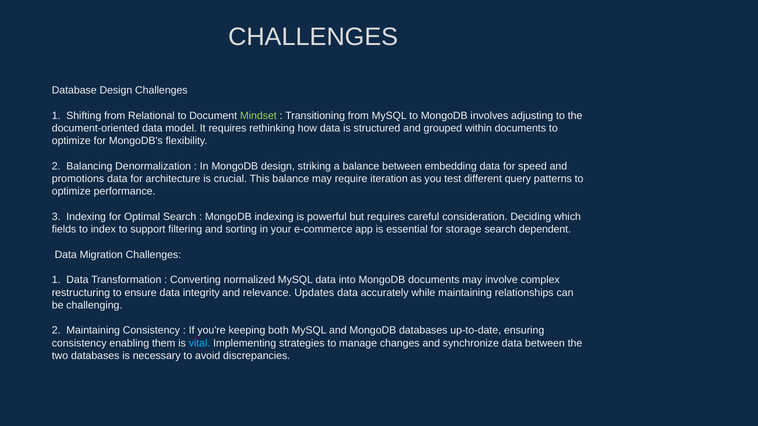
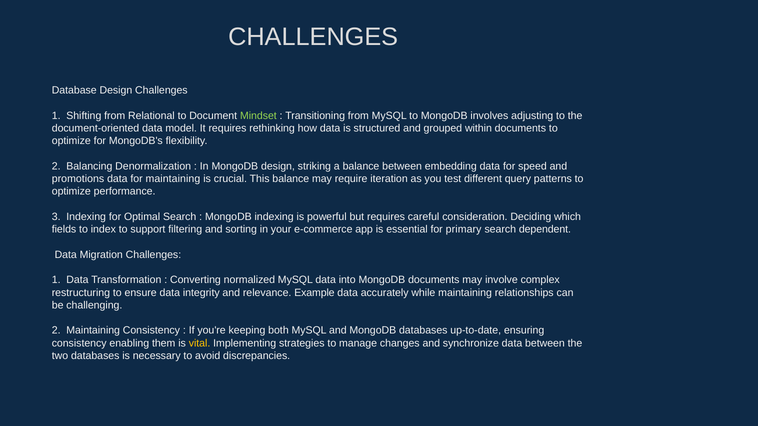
for architecture: architecture -> maintaining
storage: storage -> primary
Updates: Updates -> Example
vital colour: light blue -> yellow
